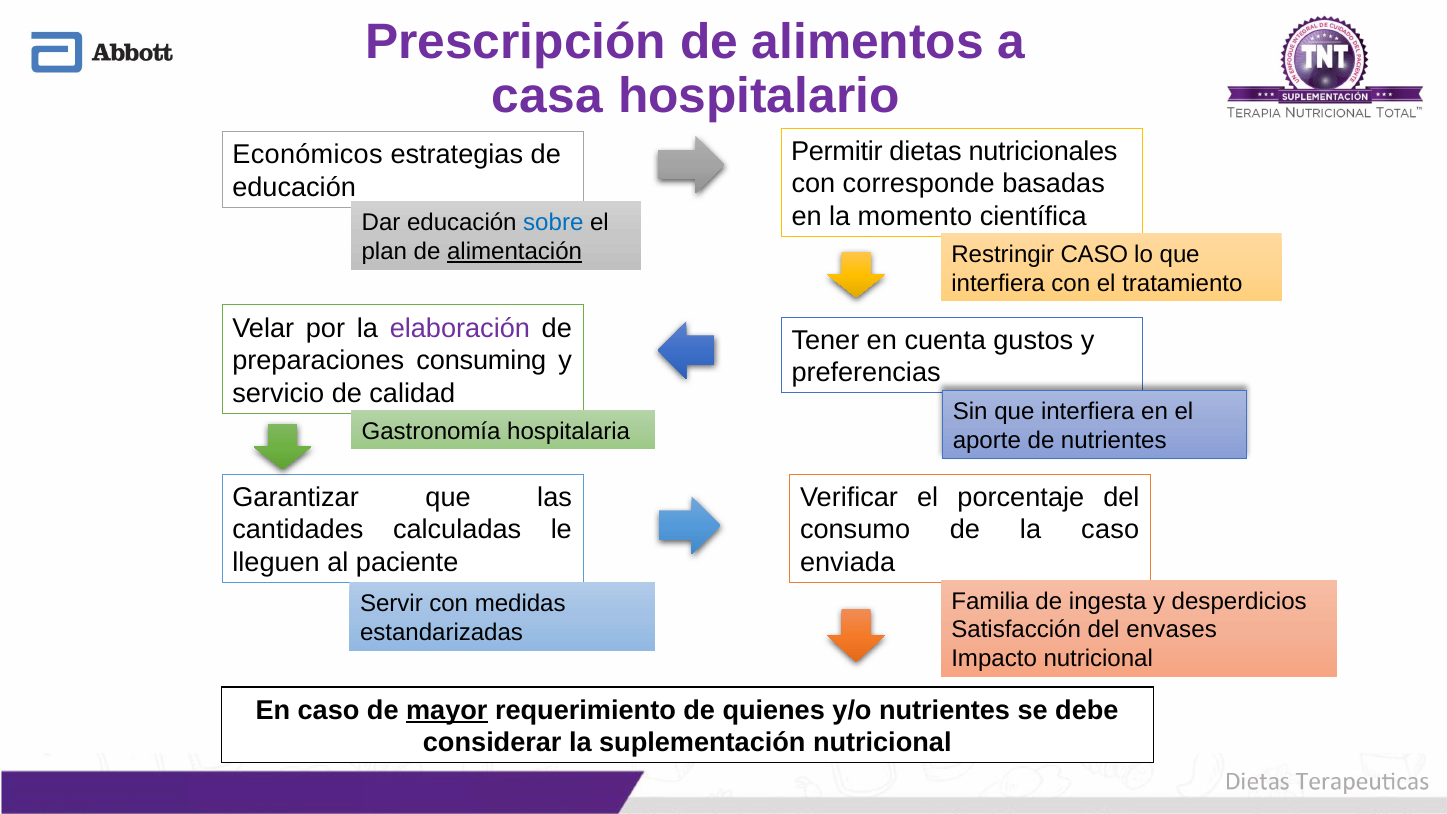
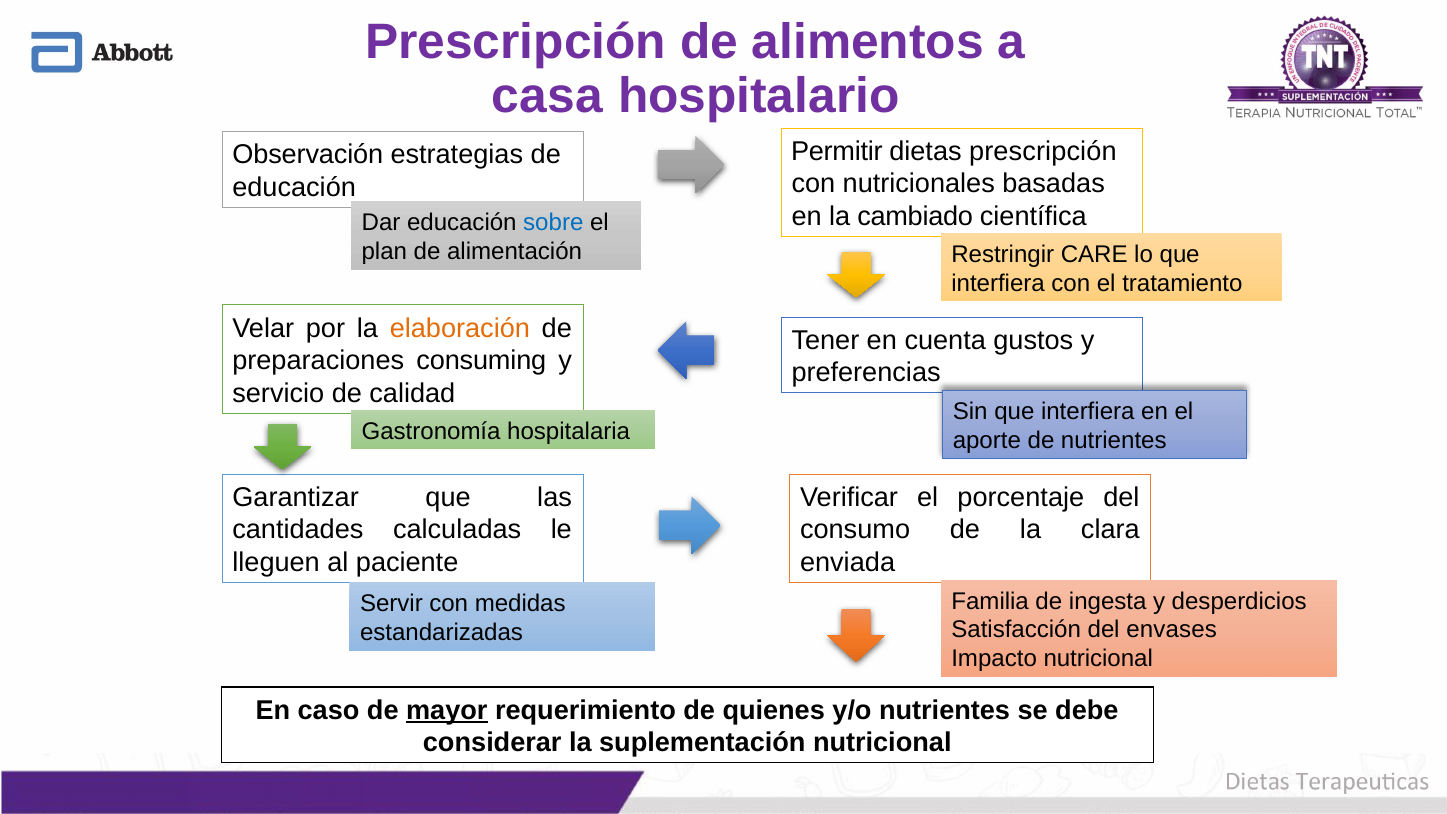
dietas nutricionales: nutricionales -> prescripción
Económicos: Económicos -> Observación
corresponde: corresponde -> nutricionales
momento: momento -> cambiado
alimentación underline: present -> none
Restringir CASO: CASO -> CARE
elaboración colour: purple -> orange
la caso: caso -> clara
